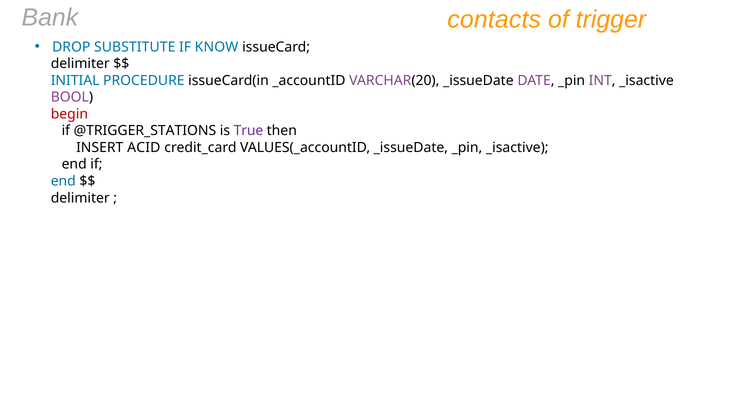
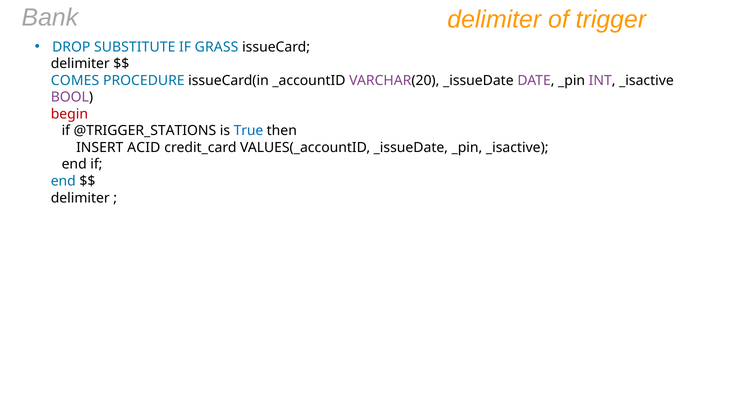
contacts at (494, 19): contacts -> delimiter
KNOW: KNOW -> GRASS
INITIAL: INITIAL -> COMES
True colour: purple -> blue
